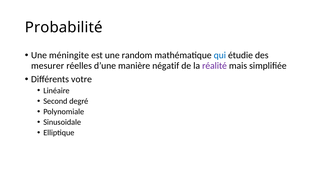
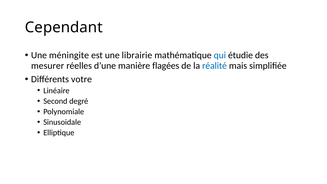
Probabilité: Probabilité -> Cependant
random: random -> librairie
négatif: négatif -> flagées
réalité colour: purple -> blue
